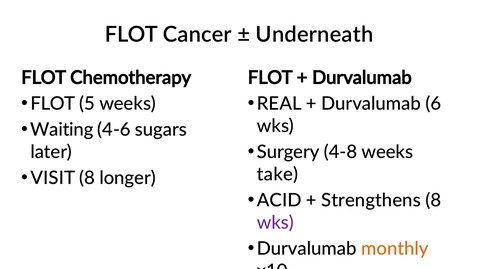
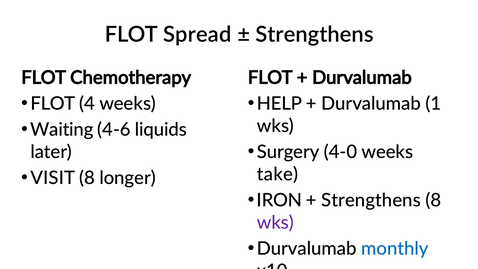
Cancer: Cancer -> Spread
Underneath at (314, 35): Underneath -> Strengthens
5: 5 -> 4
REAL: REAL -> HELP
6: 6 -> 1
sugars: sugars -> liquids
4-8: 4-8 -> 4-0
ACID: ACID -> IRON
monthly colour: orange -> blue
